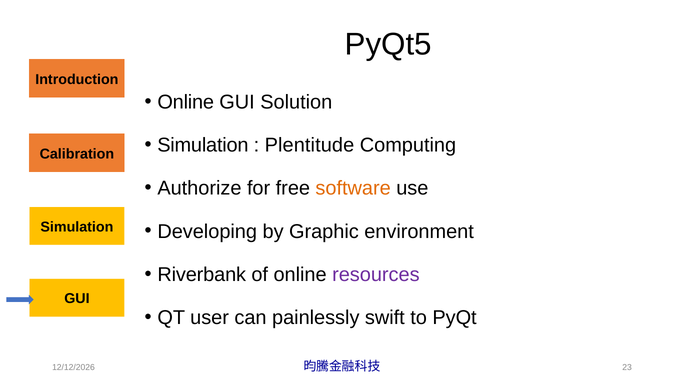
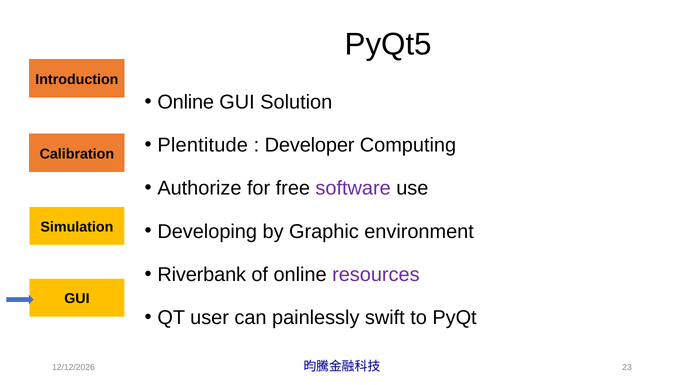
Simulation at (203, 145): Simulation -> Plentitude
Plentitude: Plentitude -> Developer
software colour: orange -> purple
